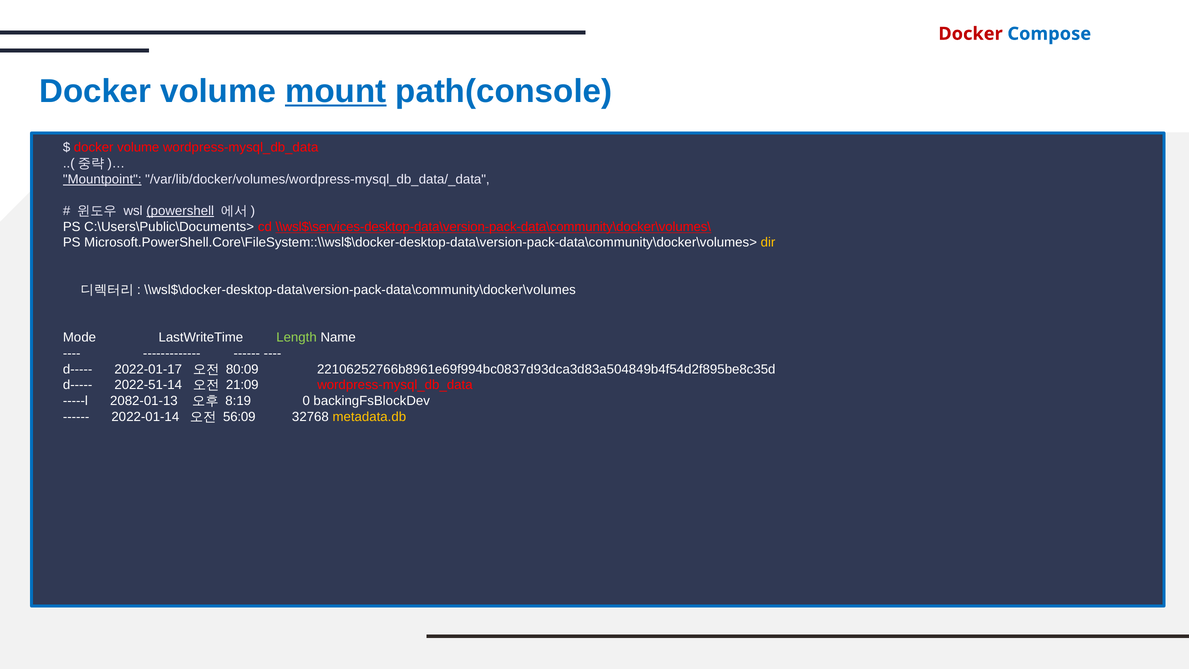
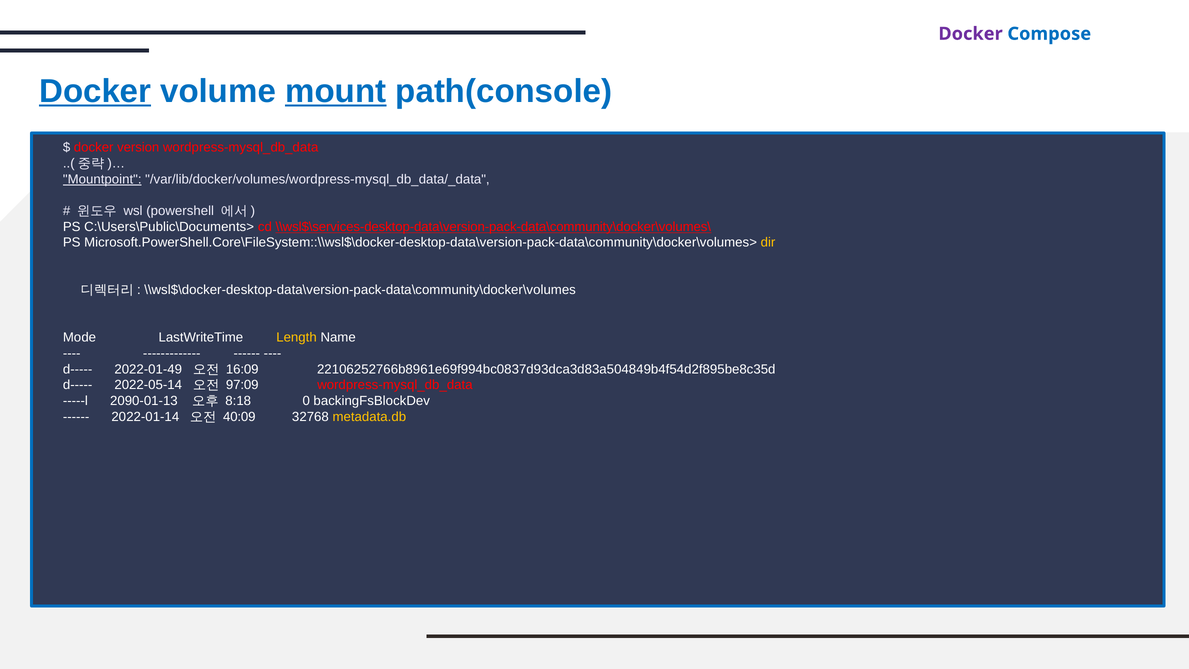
Docker at (971, 34) colour: red -> purple
Docker at (95, 91) underline: none -> present
volume at (138, 148): volume -> version
powershell underline: present -> none
Length colour: light green -> yellow
2022-01-17: 2022-01-17 -> 2022-01-49
80:09: 80:09 -> 16:09
2022-51-14: 2022-51-14 -> 2022-05-14
21:09: 21:09 -> 97:09
2082-01-13: 2082-01-13 -> 2090-01-13
8:19: 8:19 -> 8:18
56:09: 56:09 -> 40:09
